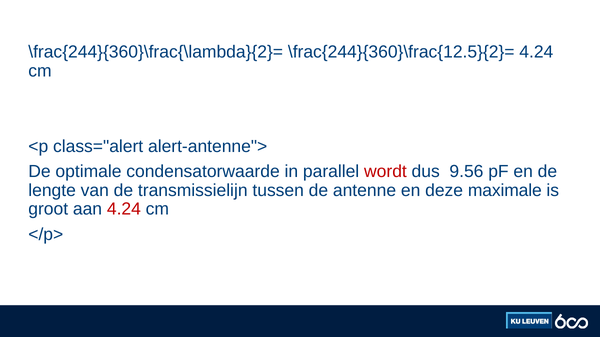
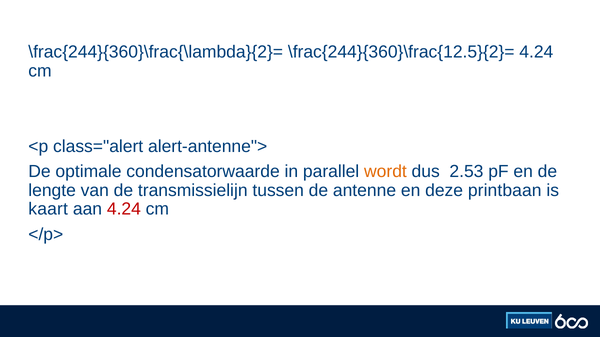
wordt colour: red -> orange
9.56: 9.56 -> 2.53
maximale: maximale -> printbaan
groot: groot -> kaart
